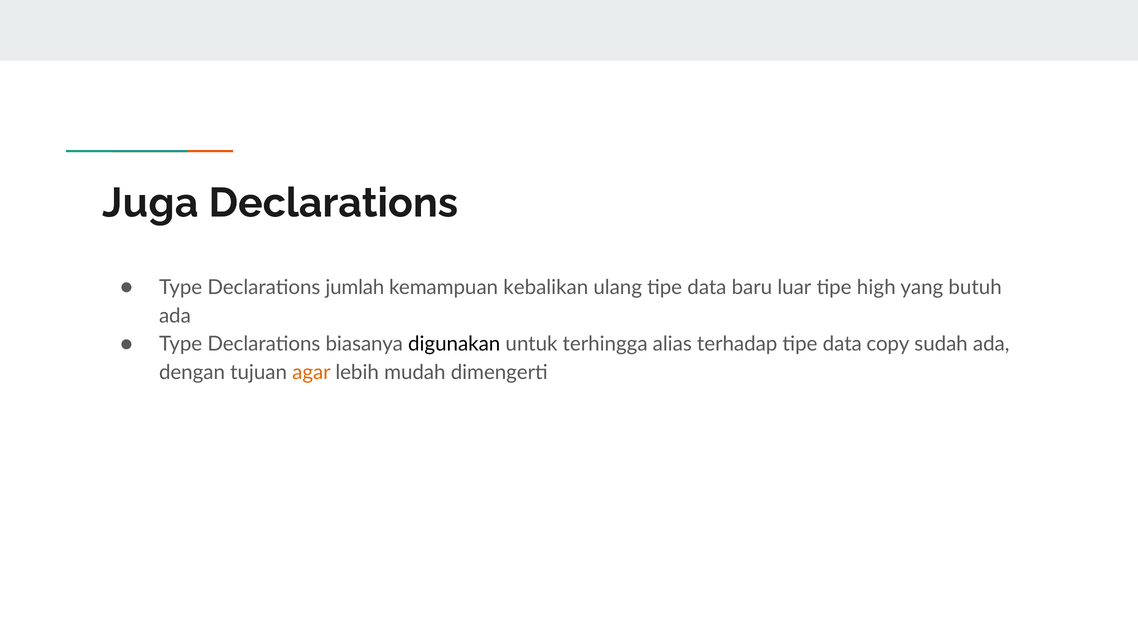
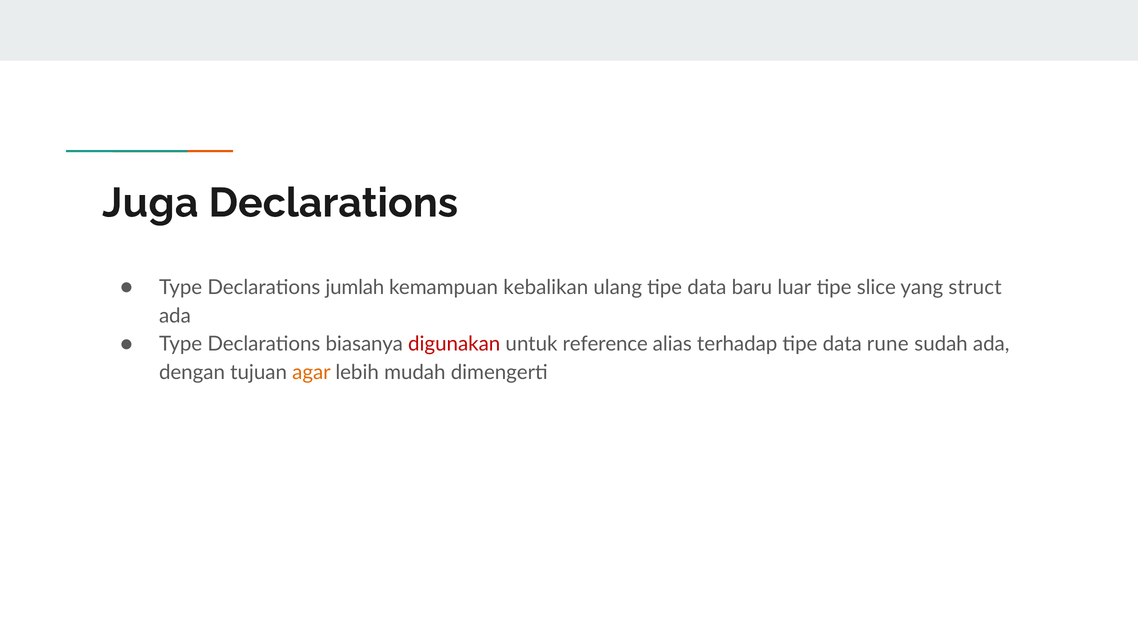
high: high -> slice
butuh: butuh -> struct
digunakan colour: black -> red
terhingga: terhingga -> reference
copy: copy -> rune
